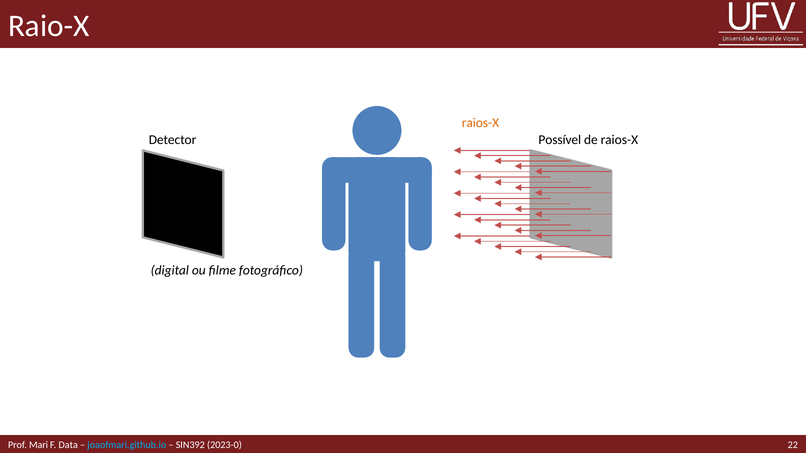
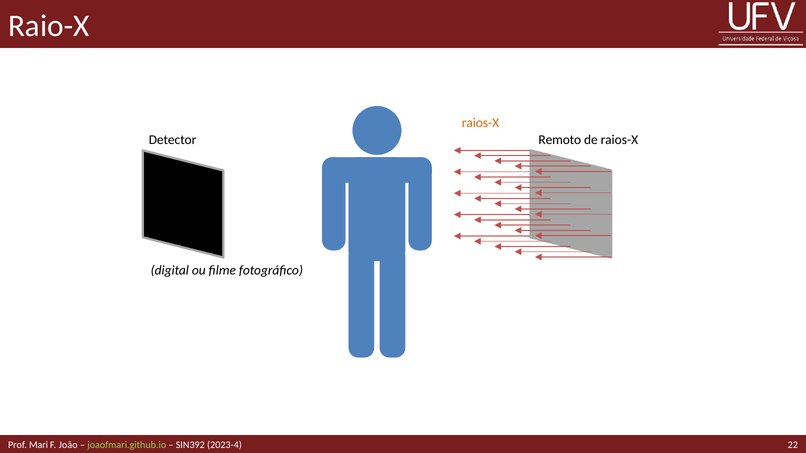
Possível: Possível -> Remoto
Data: Data -> João
joaofmari.github.io colour: light blue -> light green
2023-0: 2023-0 -> 2023-4
